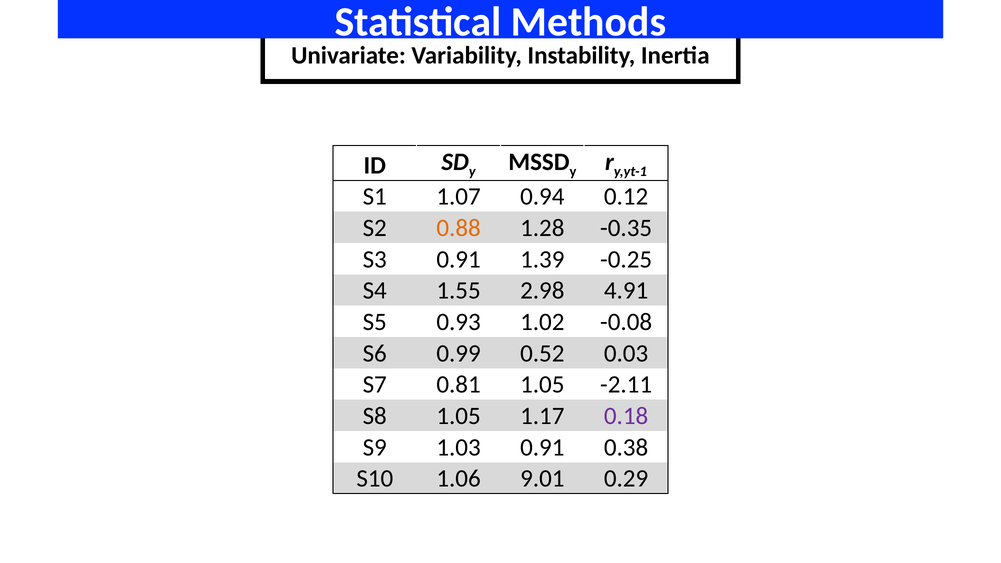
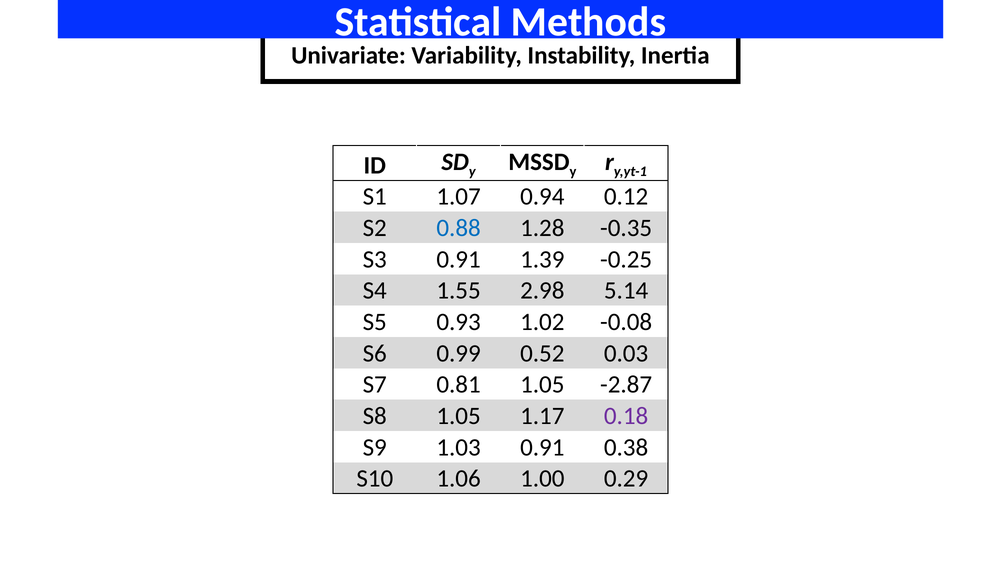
0.88 colour: orange -> blue
4.91: 4.91 -> 5.14
-2.11: -2.11 -> -2.87
9.01: 9.01 -> 1.00
